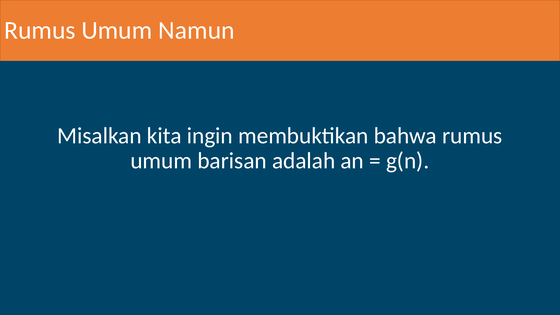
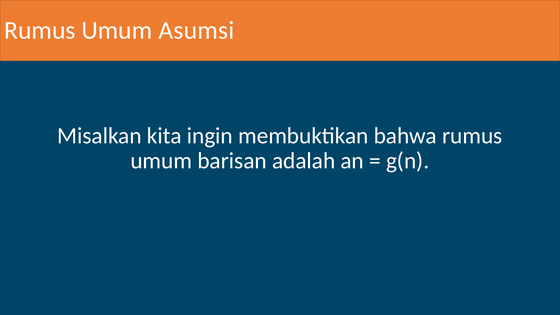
Namun: Namun -> Asumsi
